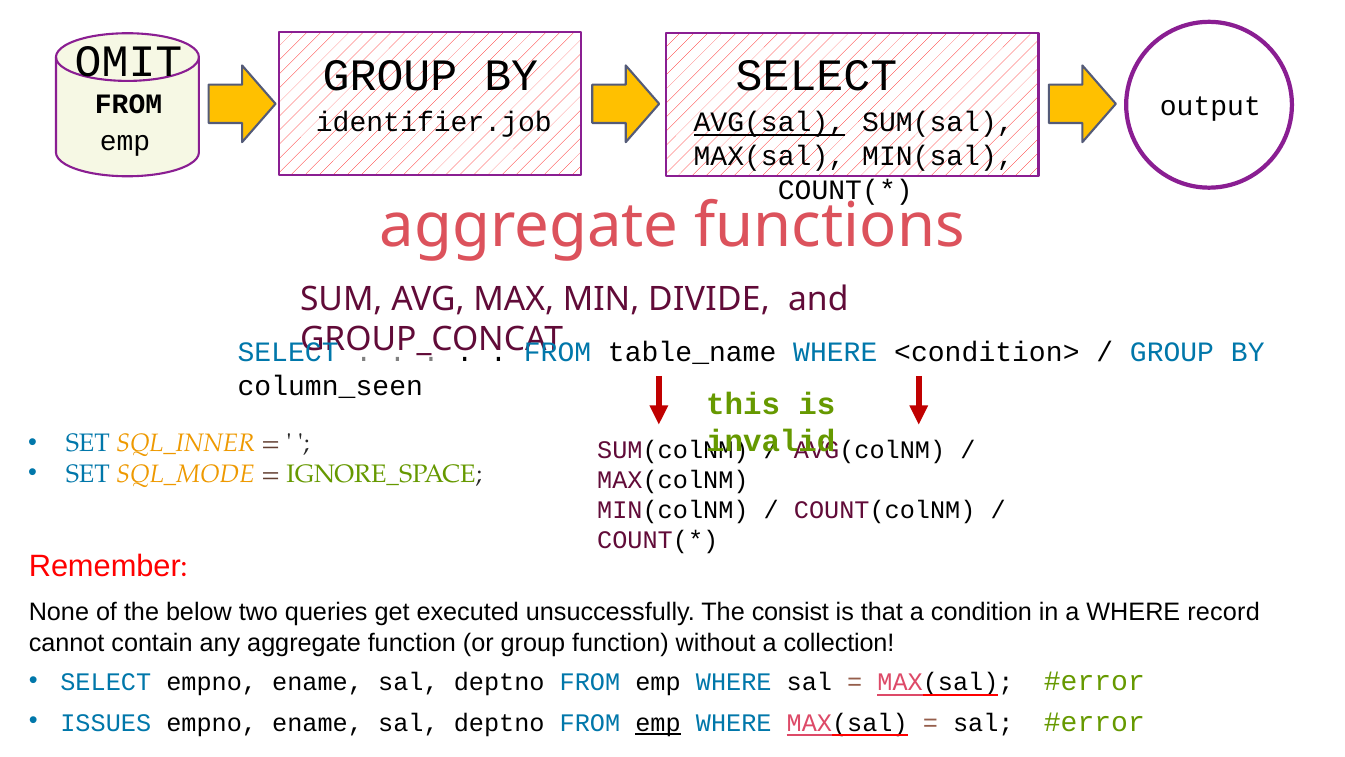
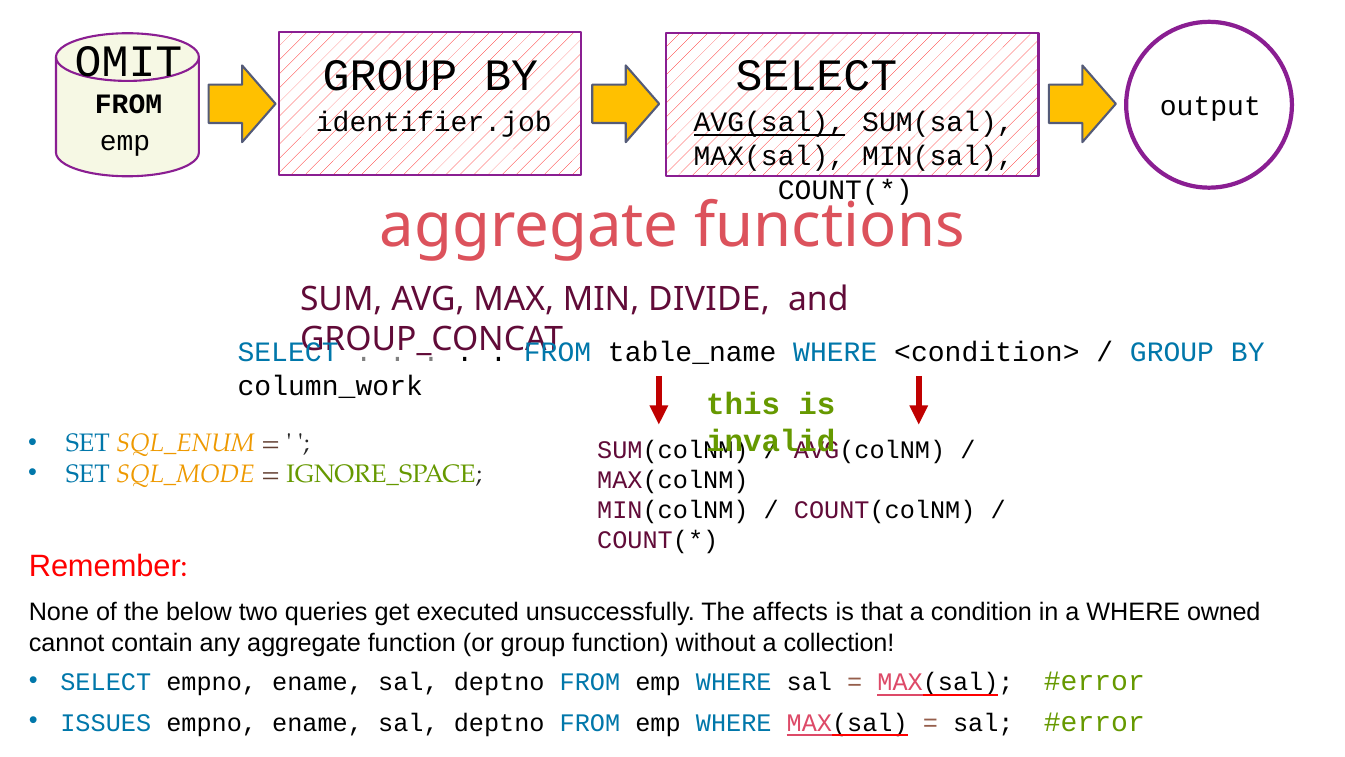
column_seen: column_seen -> column_work
SQL_INNER: SQL_INNER -> SQL_ENUM
consist: consist -> affects
record: record -> owned
emp at (658, 723) underline: present -> none
